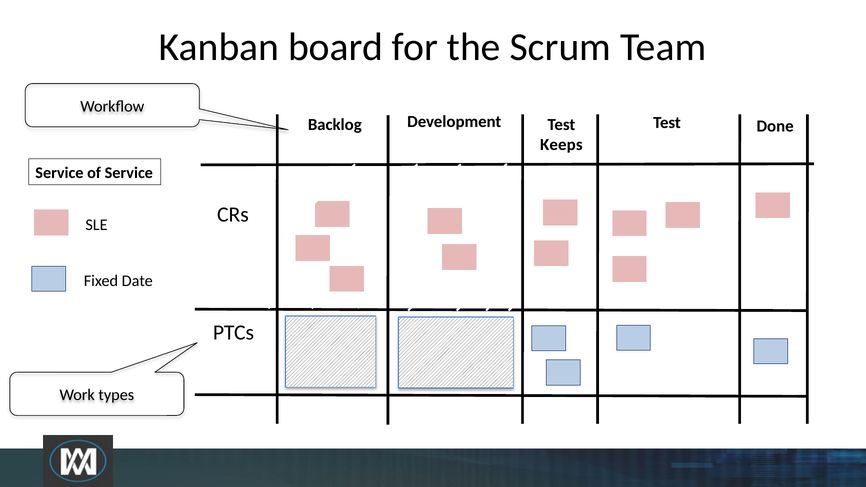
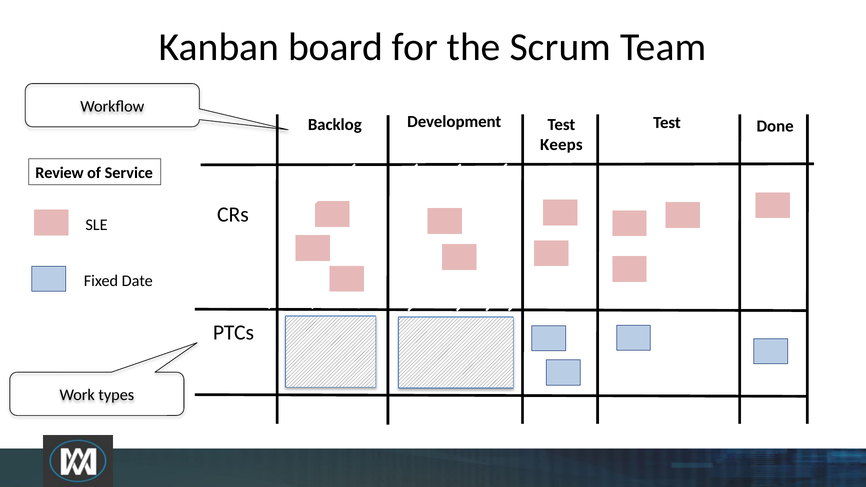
Service at (59, 173): Service -> Review
